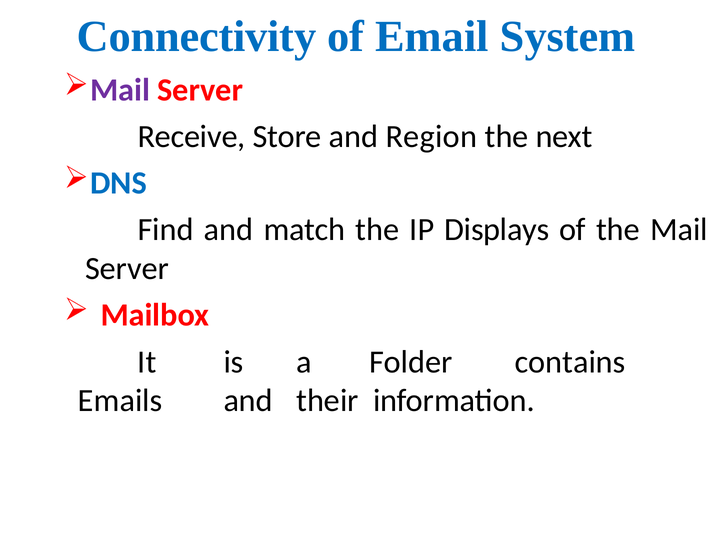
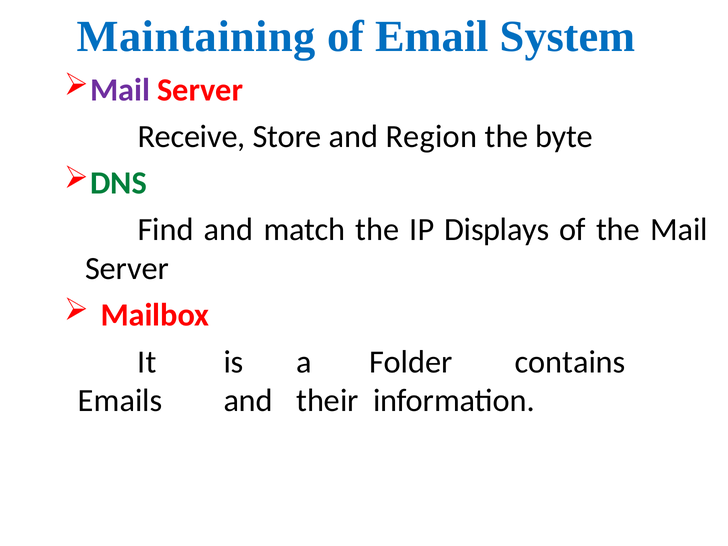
Connectivity: Connectivity -> Maintaining
next: next -> byte
DNS colour: blue -> green
